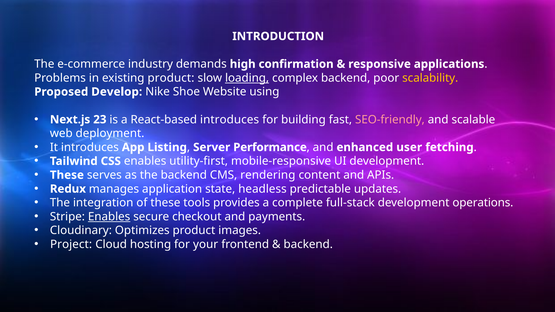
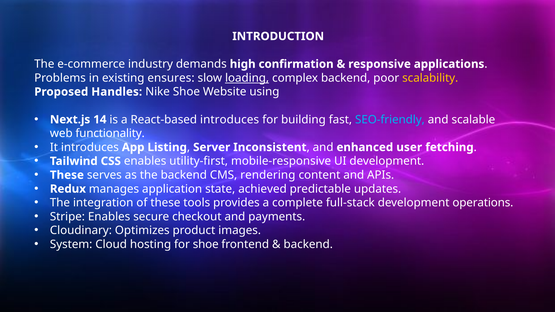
existing product: product -> ensures
Develop: Develop -> Handles
23: 23 -> 14
SEO-friendly colour: pink -> light blue
deployment: deployment -> functionality
Performance: Performance -> Inconsistent
headless: headless -> achieved
Enables at (109, 217) underline: present -> none
Project: Project -> System
for your: your -> shoe
